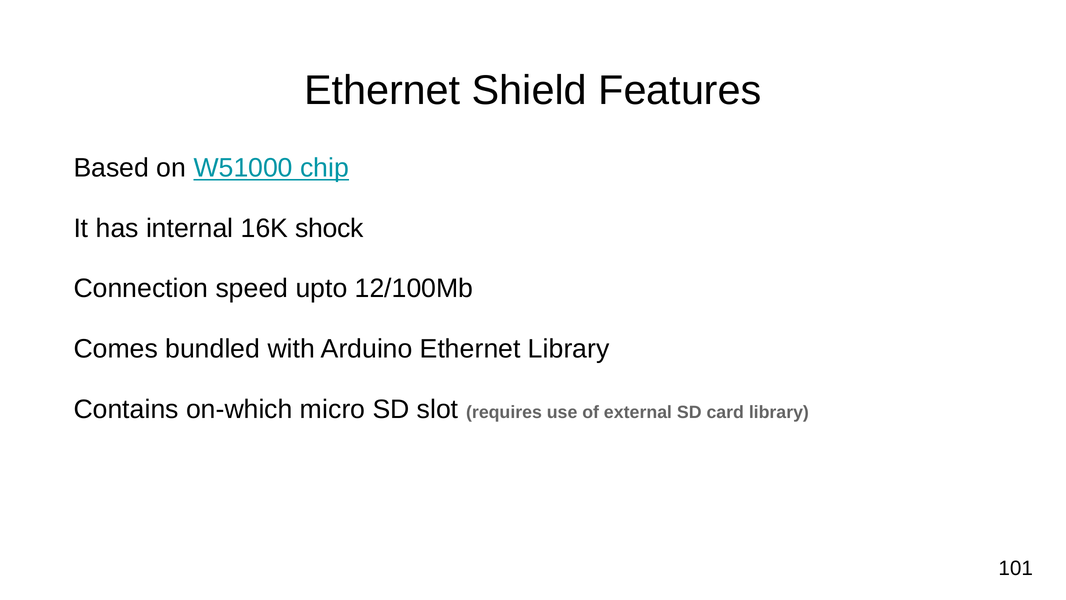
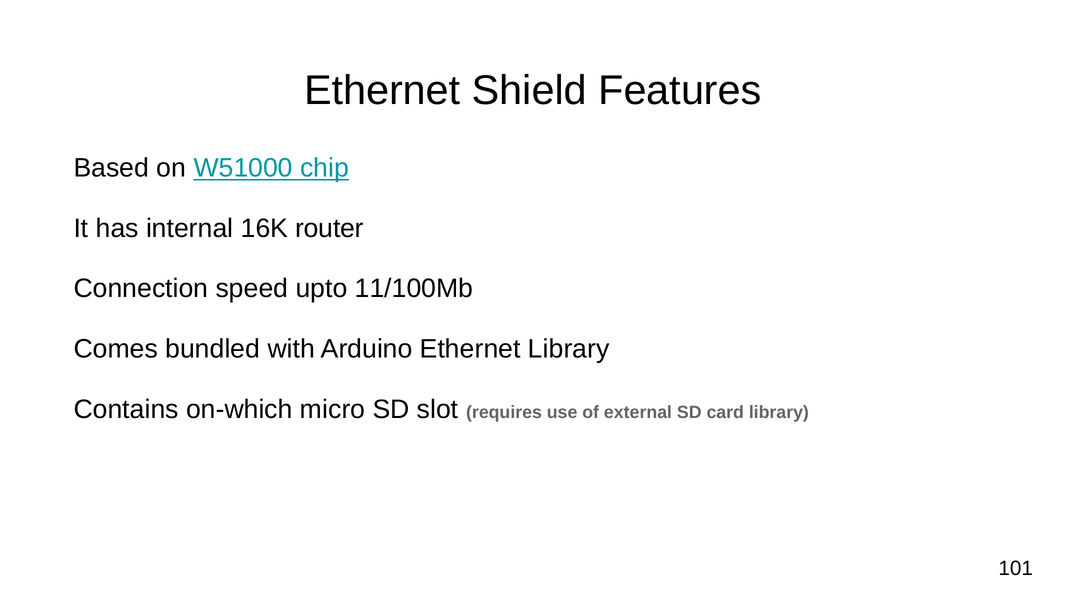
shock: shock -> router
12/100Mb: 12/100Mb -> 11/100Mb
